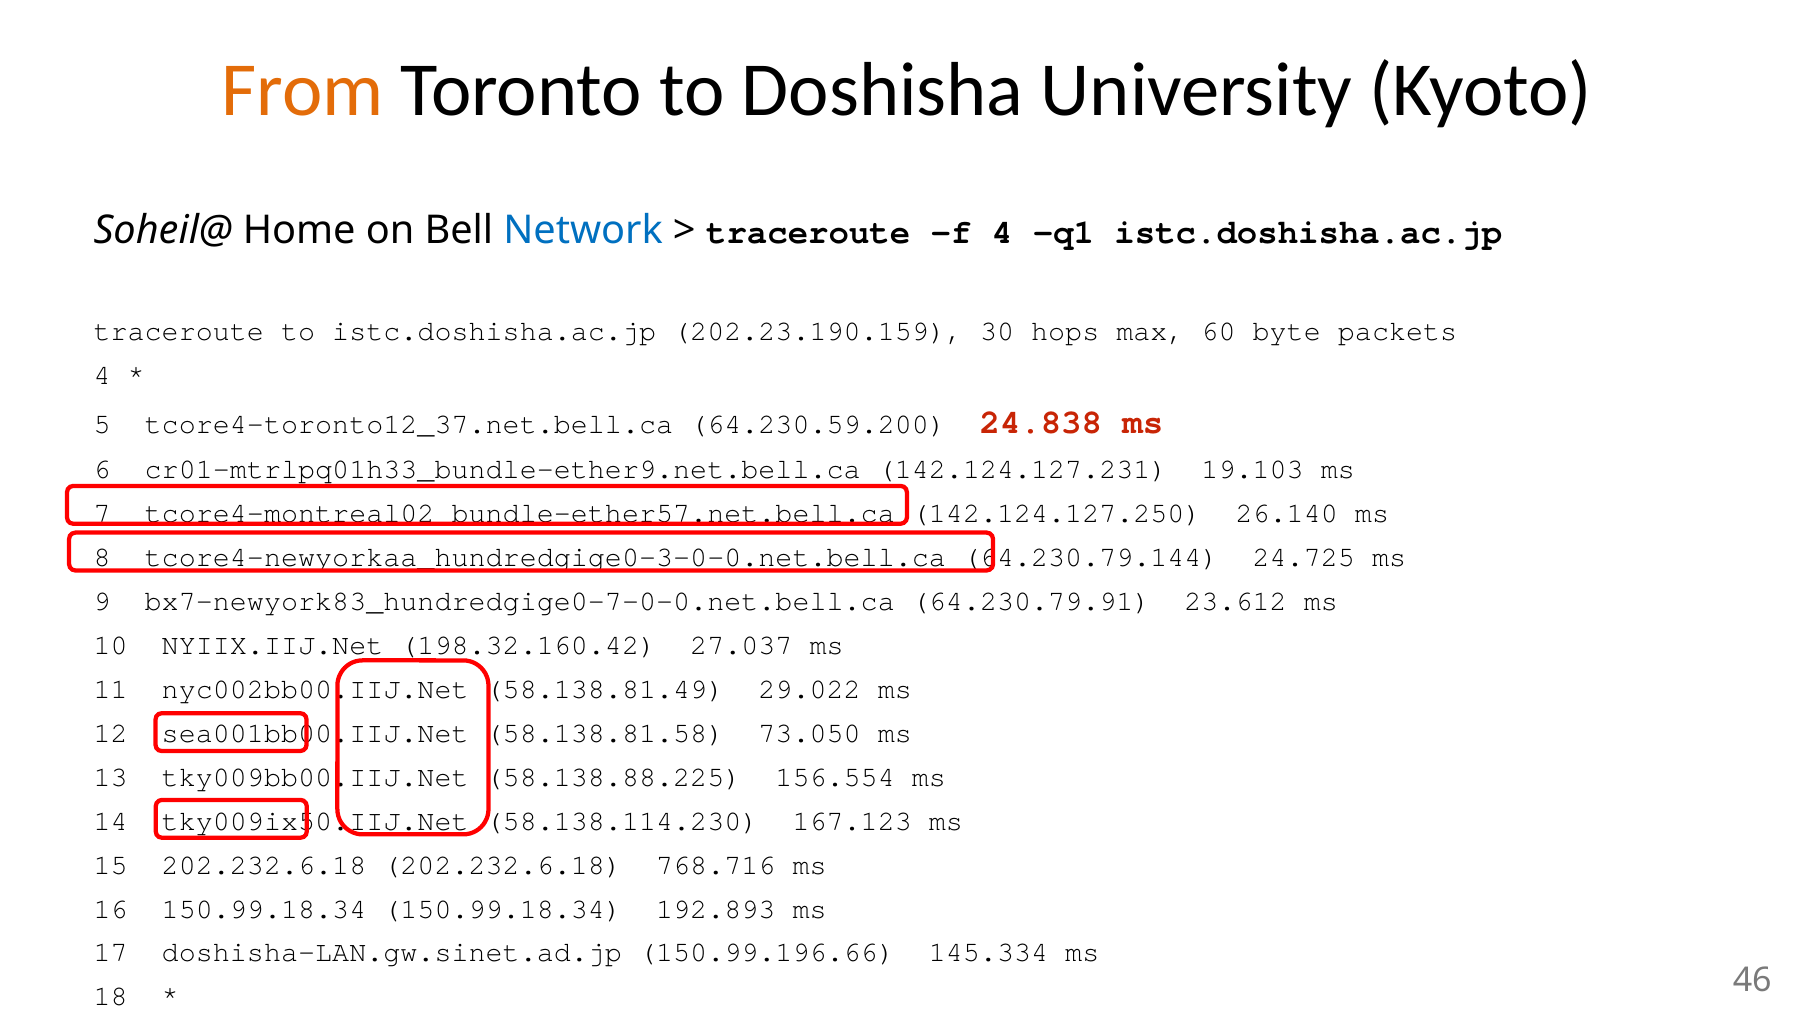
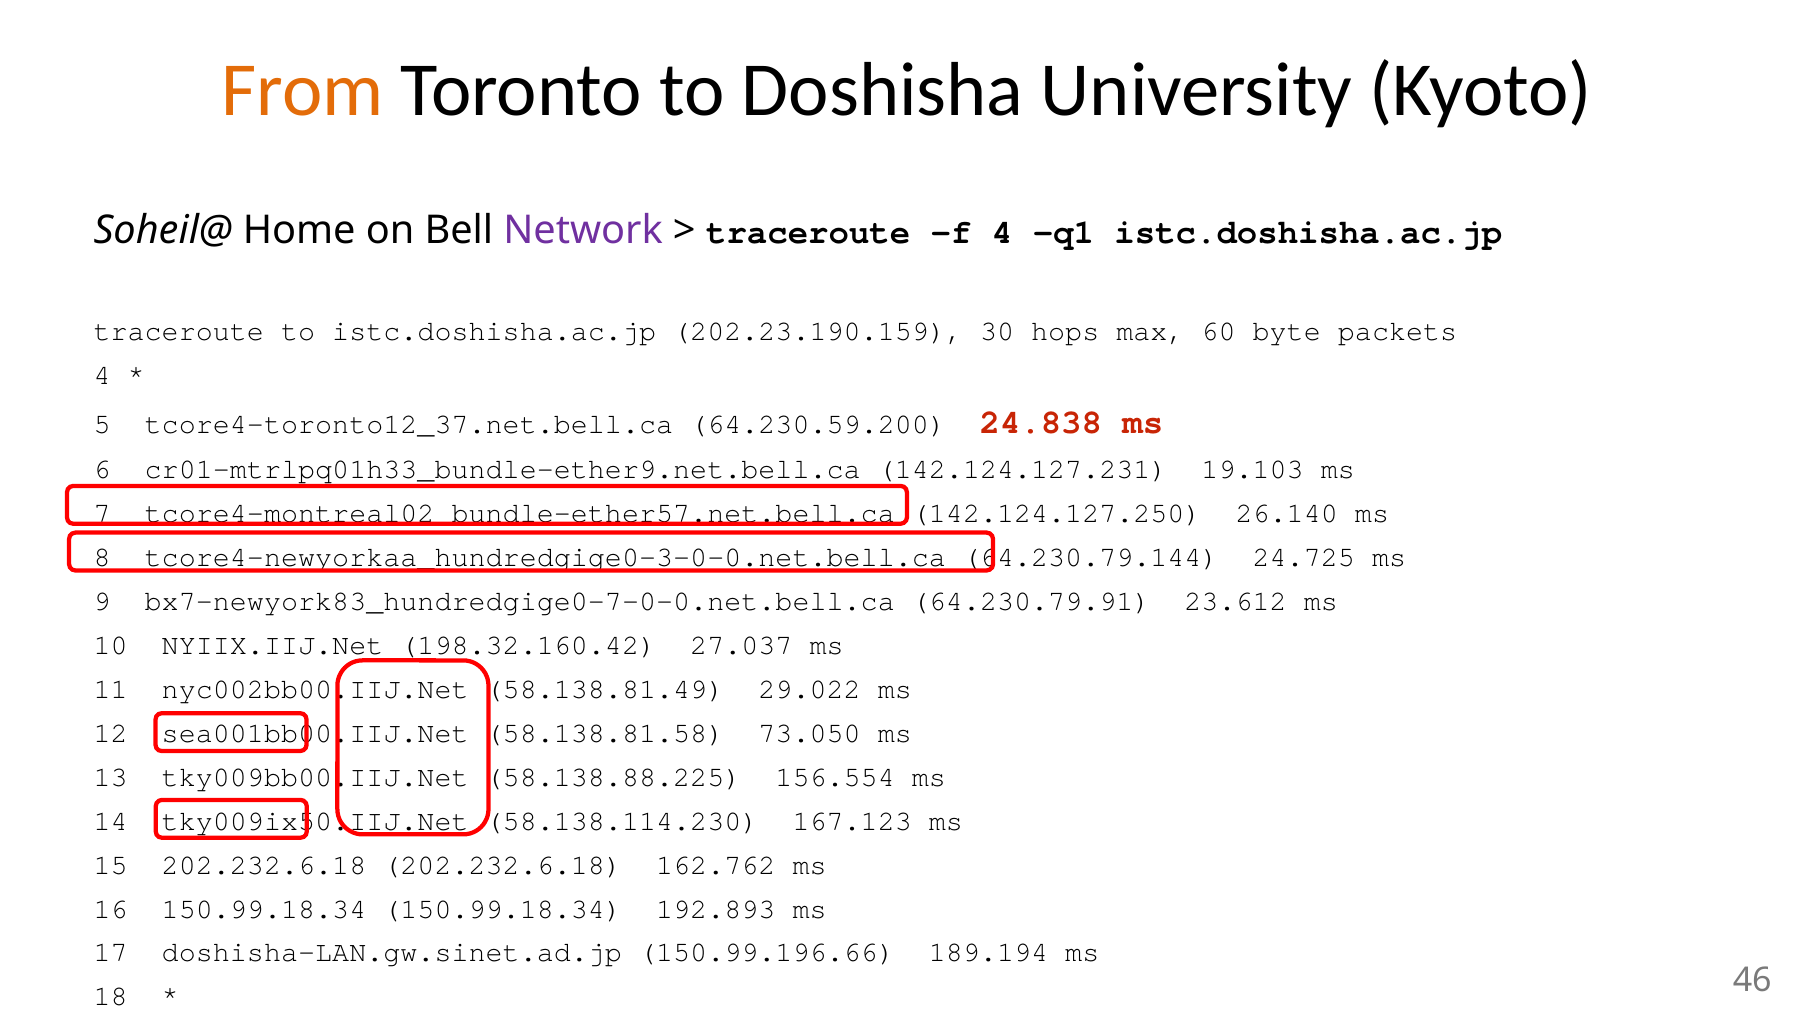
Network colour: blue -> purple
768.716: 768.716 -> 162.762
145.334: 145.334 -> 189.194
